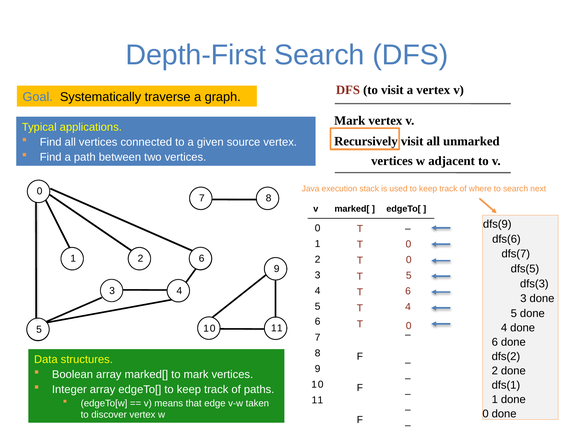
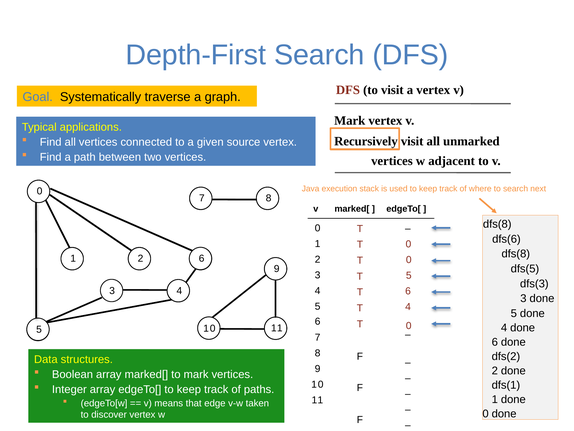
dfs(9 at (497, 224): dfs(9 -> dfs(8
dfs(7 at (516, 254): dfs(7 -> dfs(8
